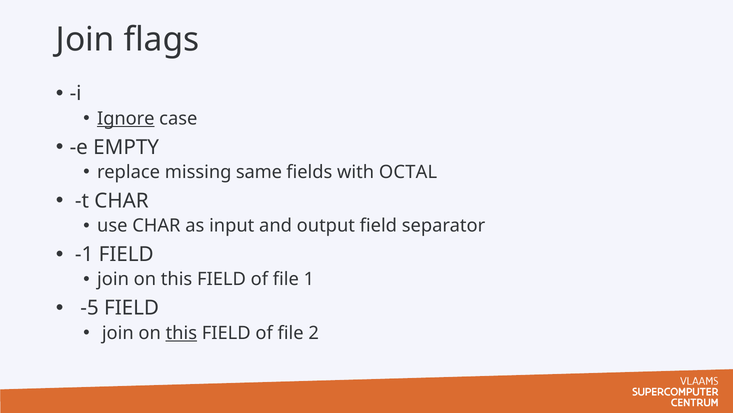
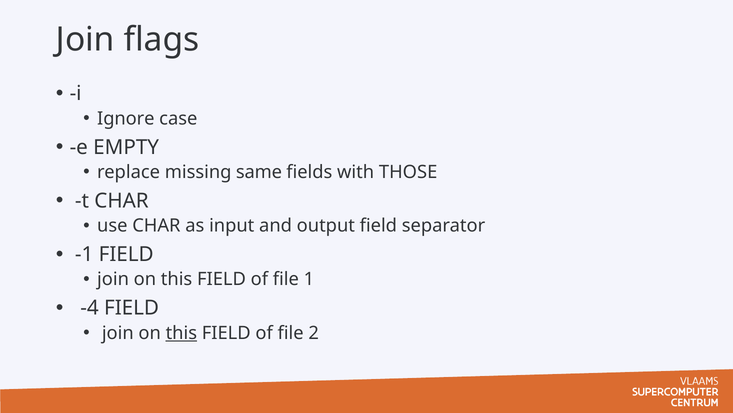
Ignore underline: present -> none
OCTAL: OCTAL -> THOSE
-5: -5 -> -4
